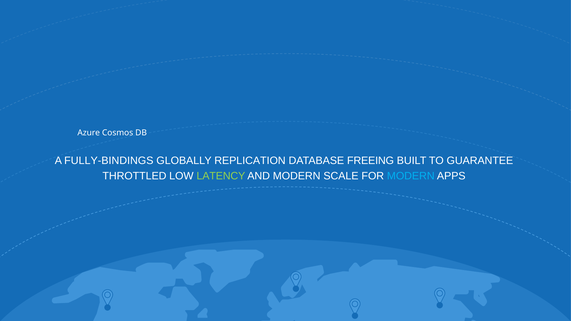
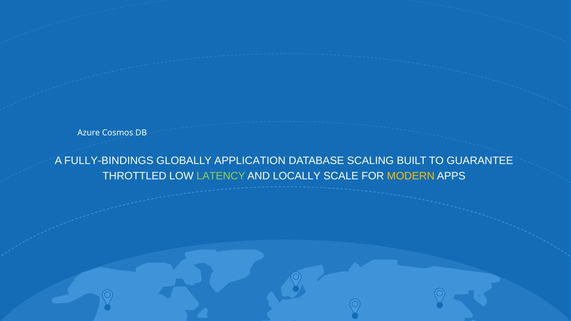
REPLICATION: REPLICATION -> APPLICATION
FREEING: FREEING -> SCALING
AND MODERN: MODERN -> LOCALLY
MODERN at (411, 176) colour: light blue -> yellow
